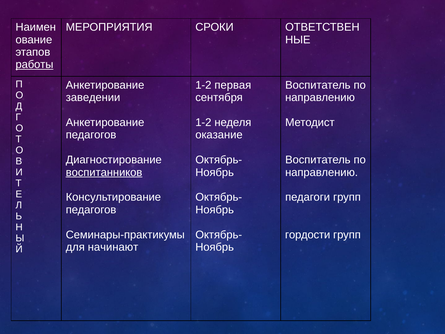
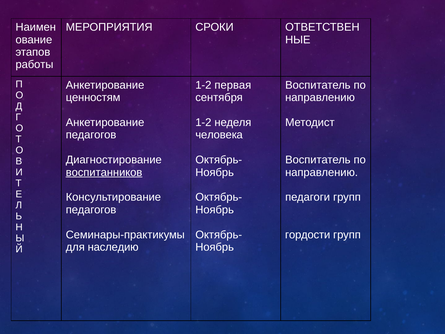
работы underline: present -> none
заведении: заведении -> ценностям
оказание: оказание -> человека
начинают: начинают -> наследию
